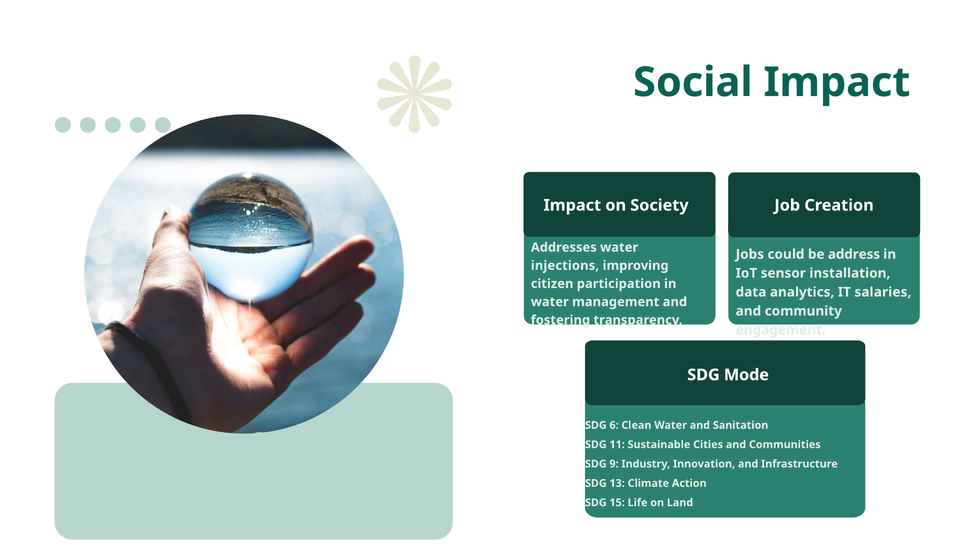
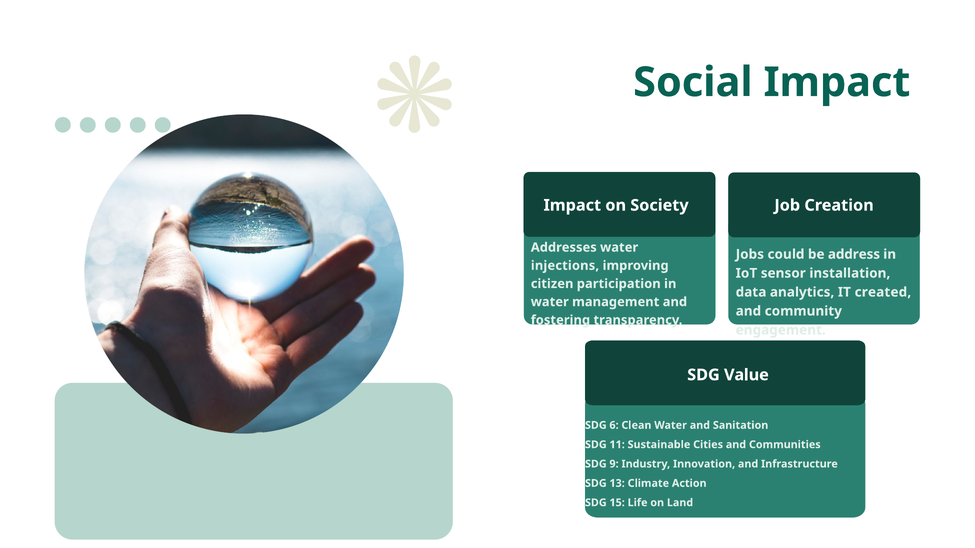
salaries: salaries -> created
Mode: Mode -> Value
